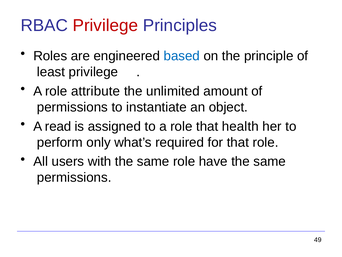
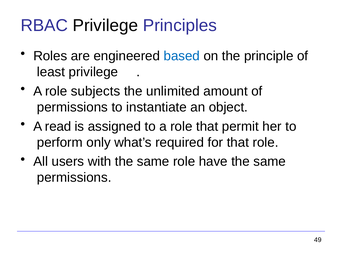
Privilege at (105, 26) colour: red -> black
attribute: attribute -> subjects
health: health -> permit
